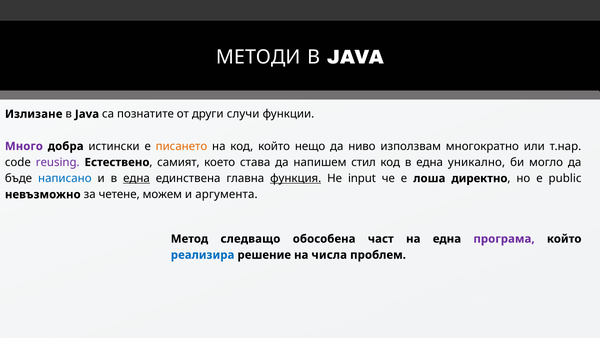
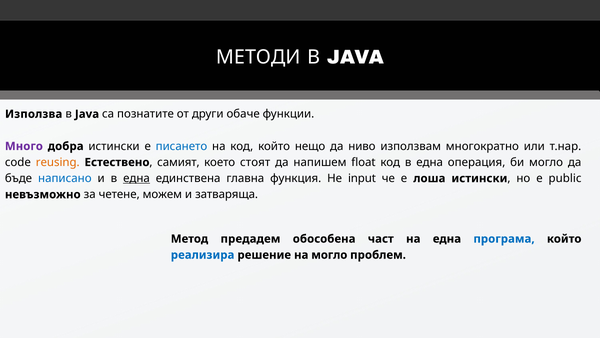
Излизане: Излизане -> Използва
случи: случи -> обаче
писането colour: orange -> blue
reusing colour: purple -> orange
става: става -> стоят
стил: стил -> float
уникално: уникално -> операция
функция underline: present -> none
лоша директно: директно -> истински
аргумента: аргумента -> затваряща
следващо: следващо -> предадем
програма colour: purple -> blue
на числа: числа -> могло
